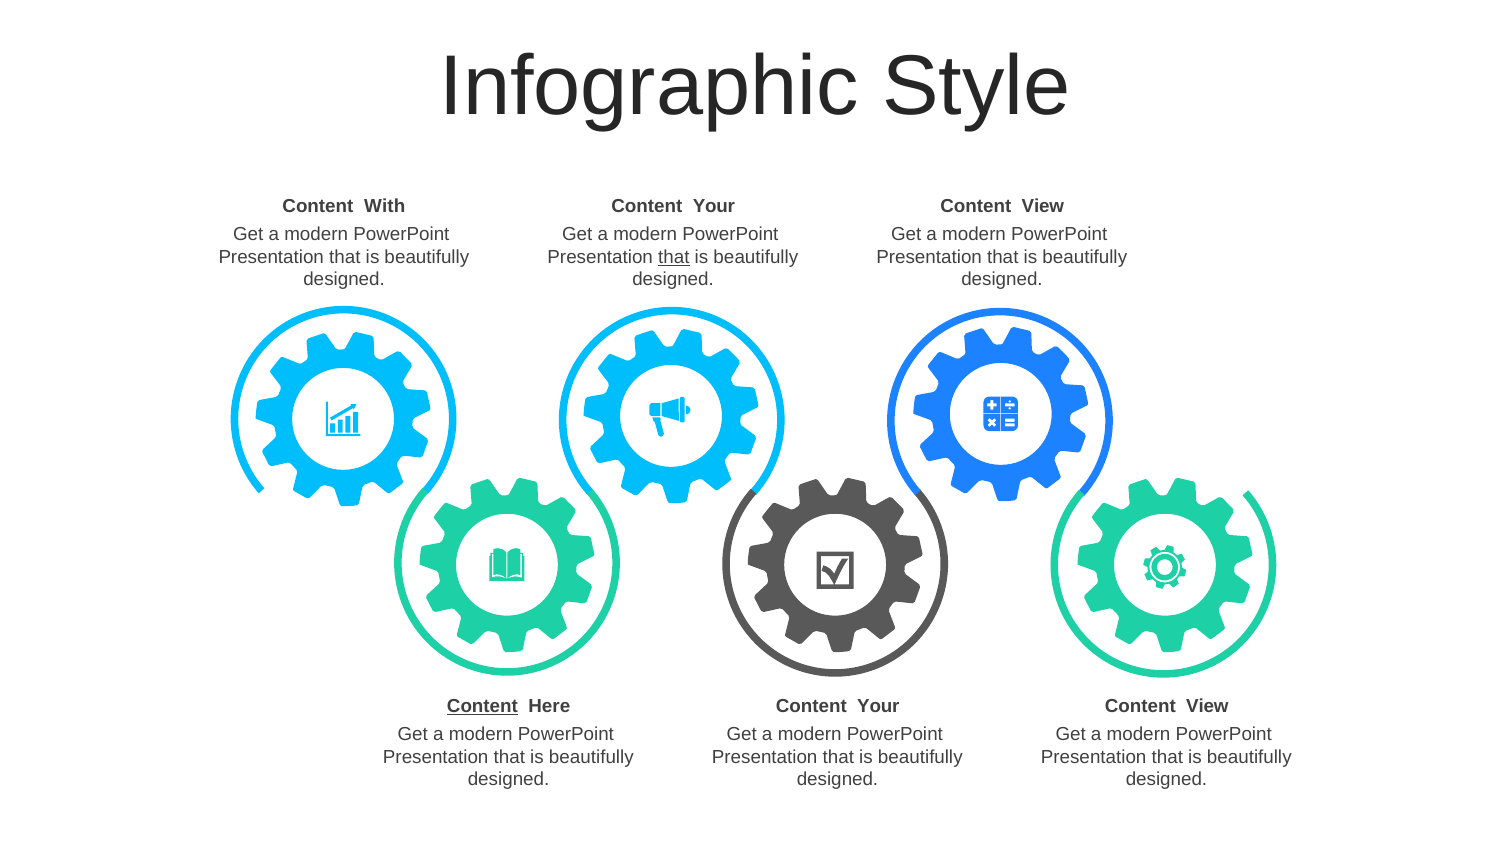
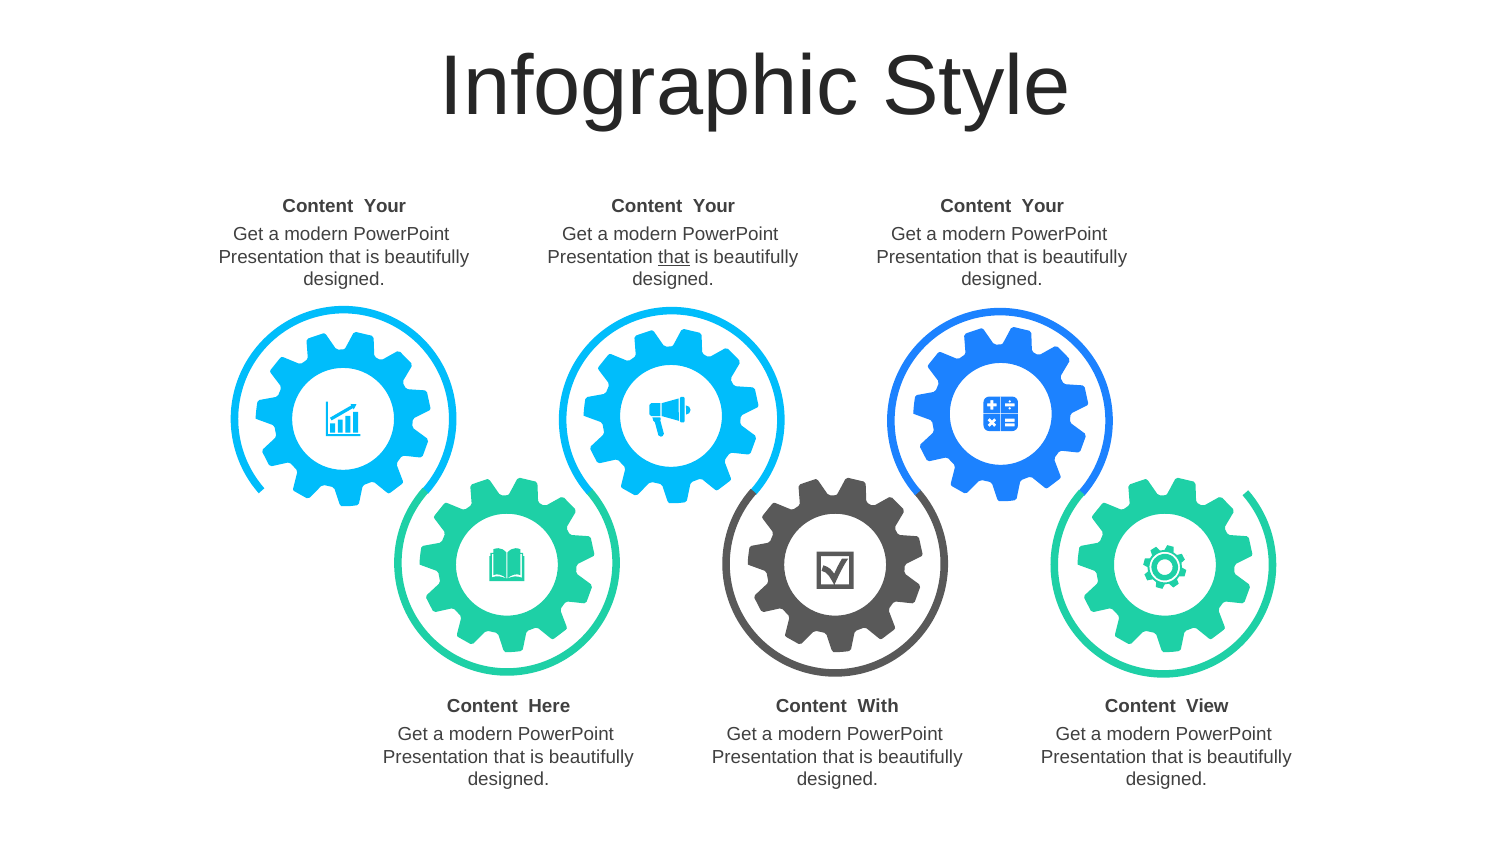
With at (385, 206): With -> Your
View at (1043, 206): View -> Your
Content at (482, 706) underline: present -> none
Your at (878, 706): Your -> With
